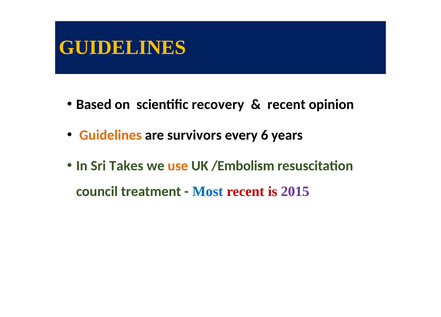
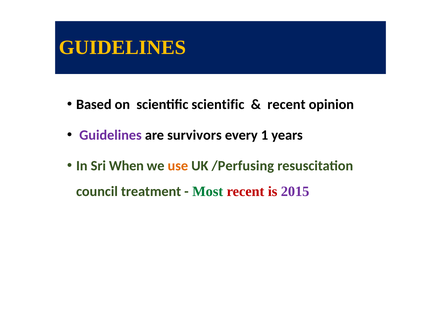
scientific recovery: recovery -> scientific
Guidelines at (111, 135) colour: orange -> purple
6: 6 -> 1
Takes: Takes -> When
/Embolism: /Embolism -> /Perfusing
Most colour: blue -> green
